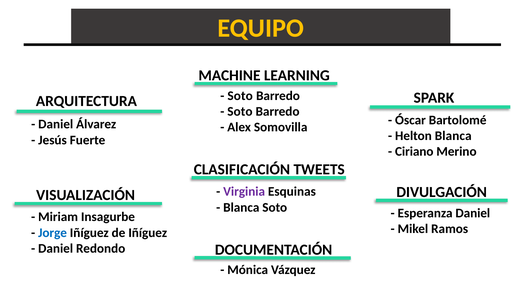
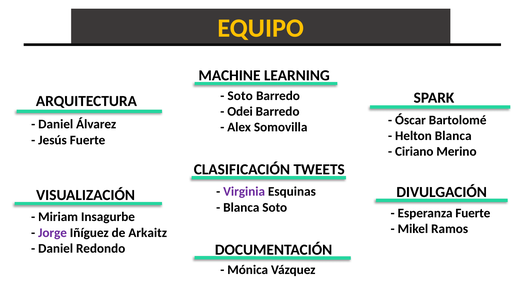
Soto at (240, 112): Soto -> Odei
Esperanza Daniel: Daniel -> Fuerte
Jorge colour: blue -> purple
de Iñíguez: Iñíguez -> Arkaitz
